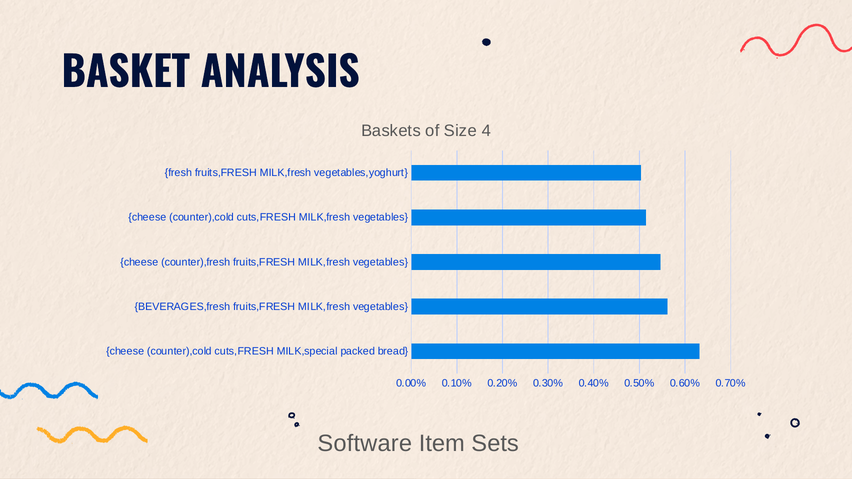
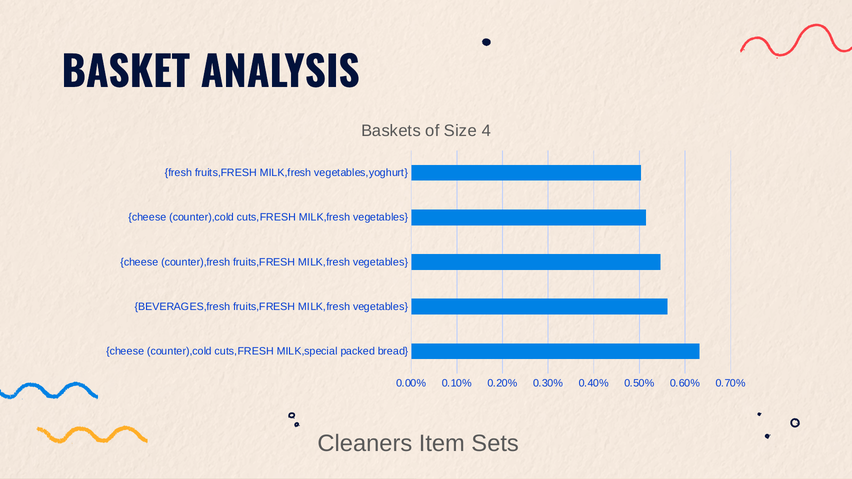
Software: Software -> Cleaners
